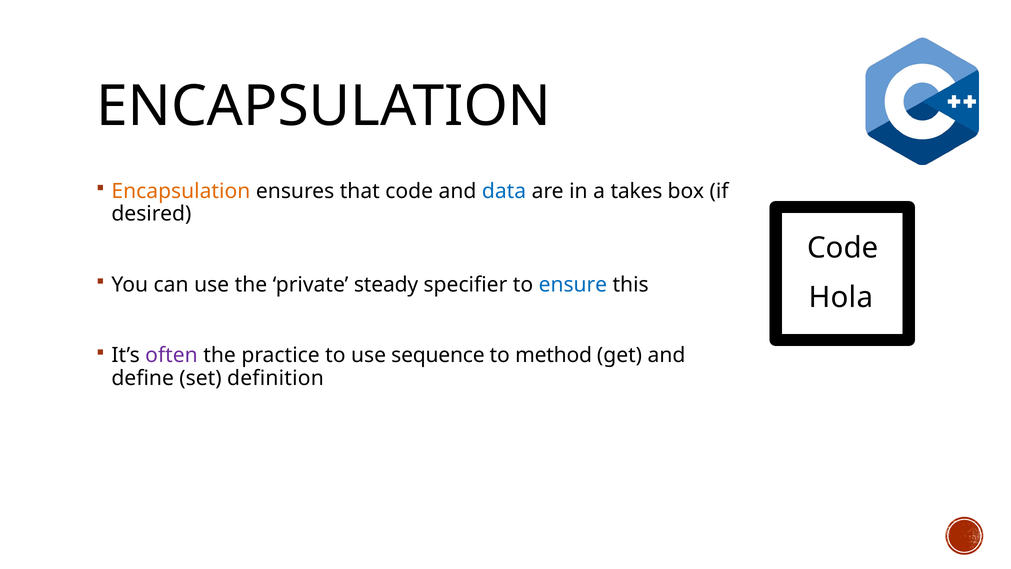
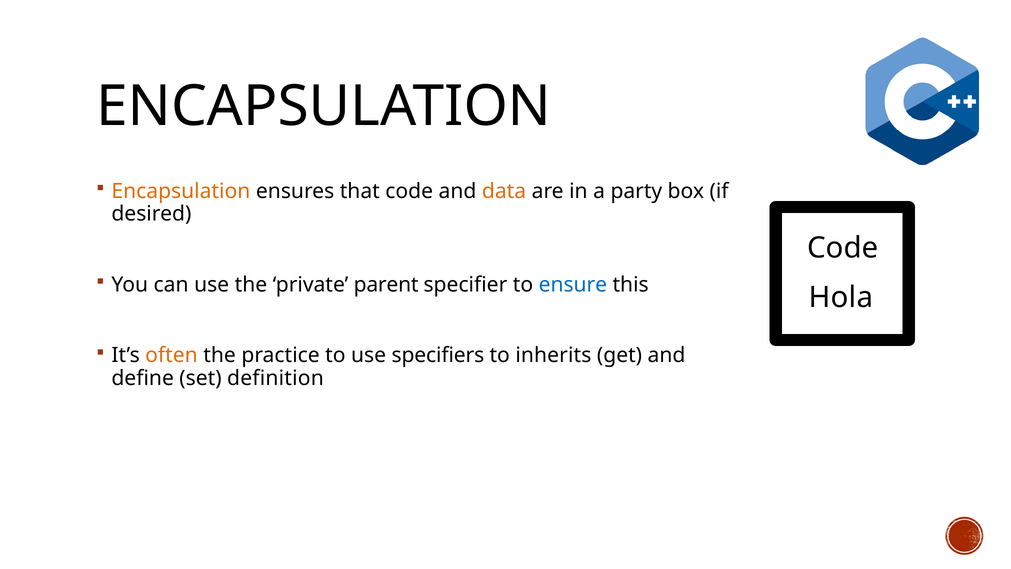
data colour: blue -> orange
takes: takes -> party
steady: steady -> parent
often colour: purple -> orange
sequence: sequence -> specifiers
method: method -> inherits
